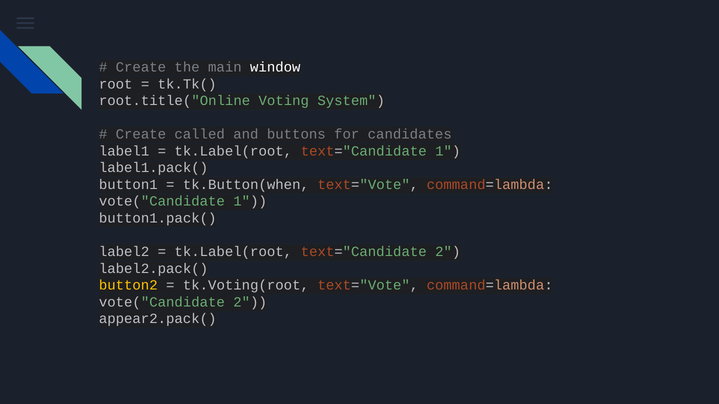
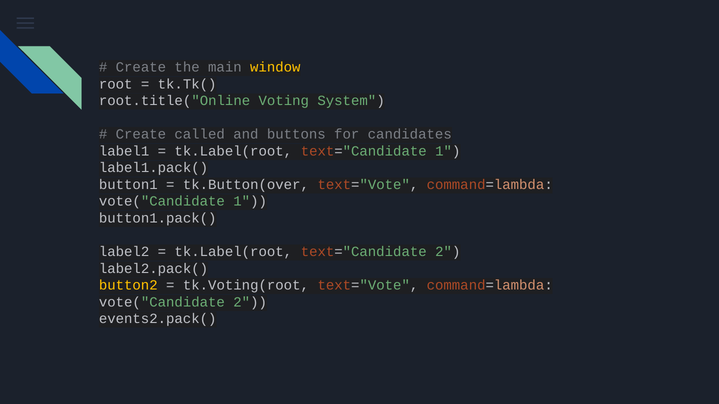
window colour: white -> yellow
tk.Button(when: tk.Button(when -> tk.Button(over
appear2.pack(: appear2.pack( -> events2.pack(
